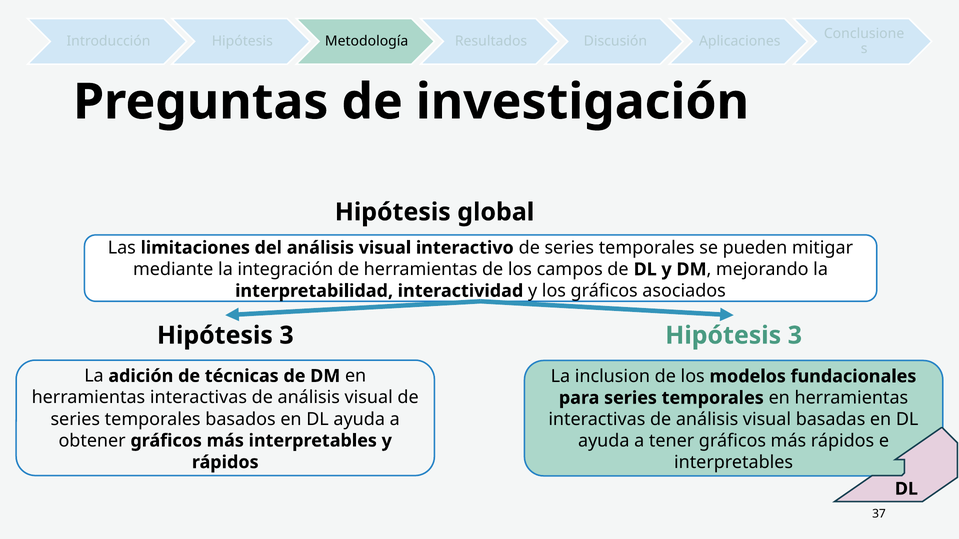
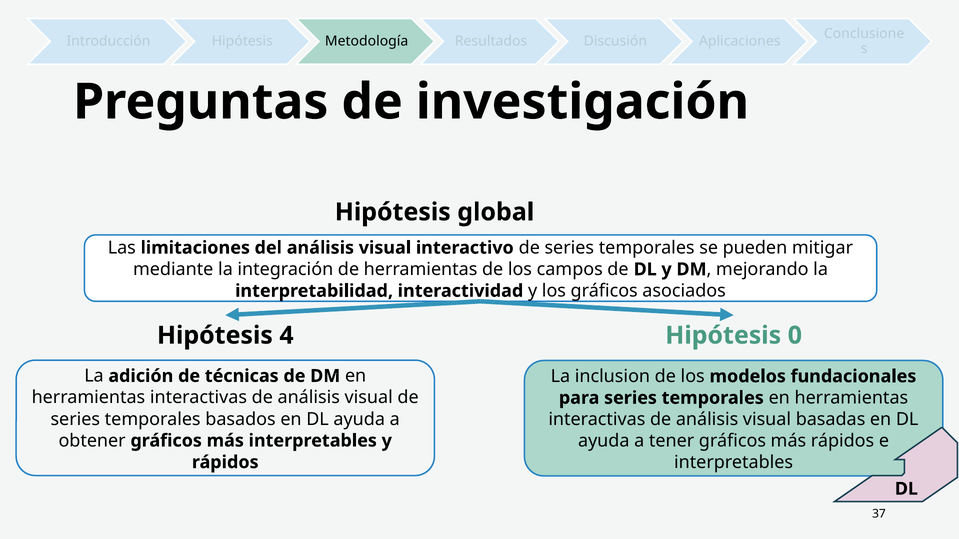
3 at (287, 336): 3 -> 4
3 at (795, 336): 3 -> 0
